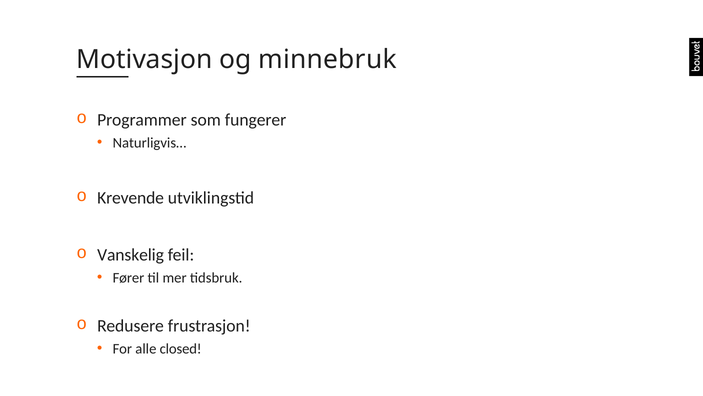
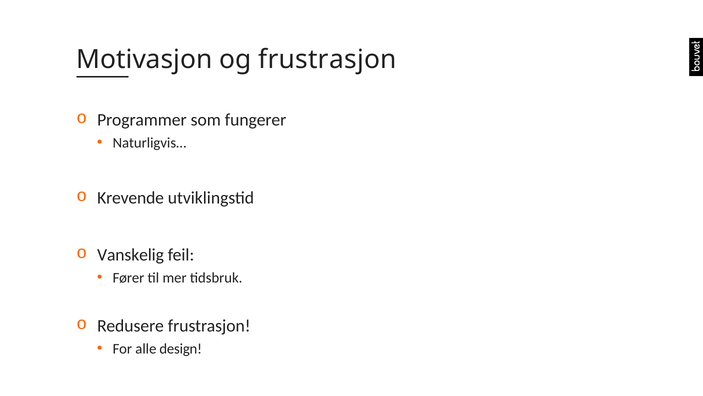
og minnebruk: minnebruk -> frustrasjon
closed: closed -> design
